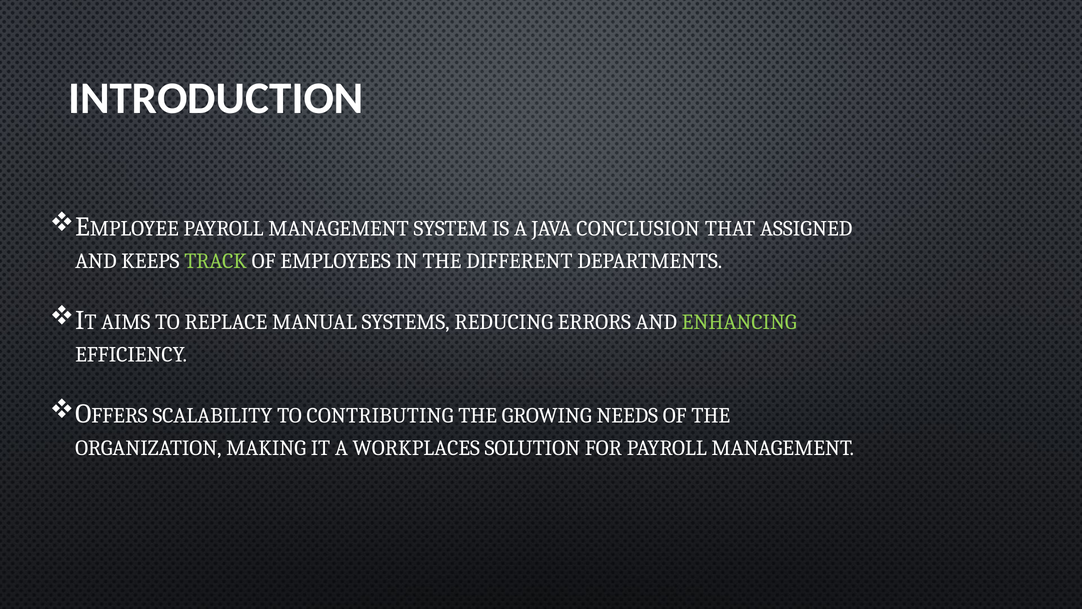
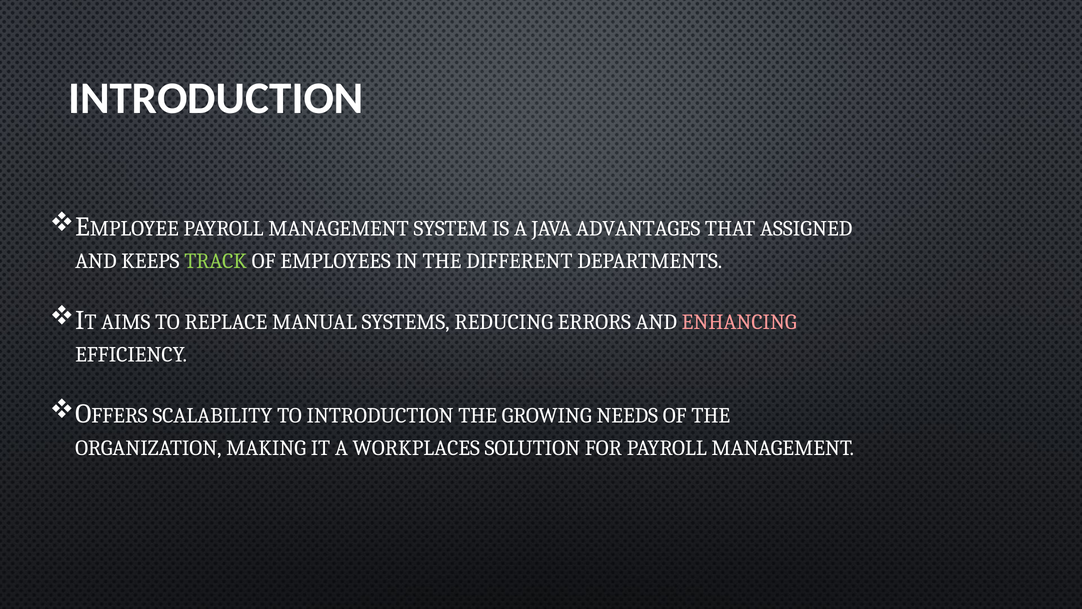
CONCLUSION: CONCLUSION -> ADVANTAGES
ENHANCING colour: light green -> pink
TO CONTRIBUTING: CONTRIBUTING -> INTRODUCTION
